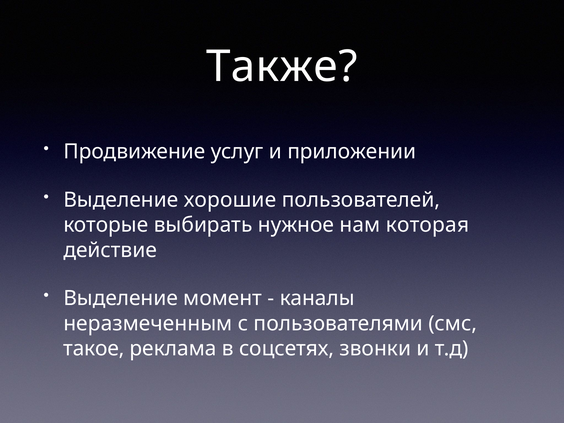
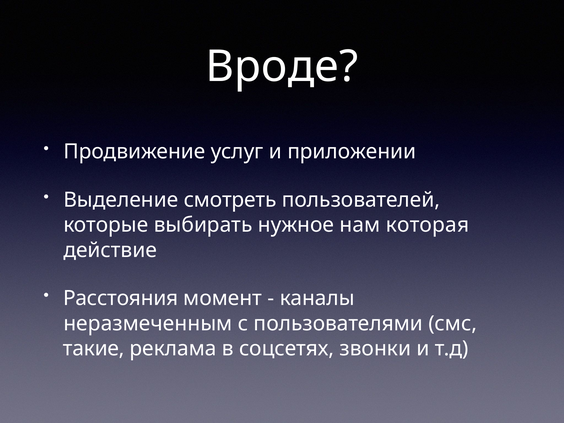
Также: Также -> Вроде
хорошие: хорошие -> смотреть
Выделение at (121, 298): Выделение -> Расстояния
такое: такое -> такие
